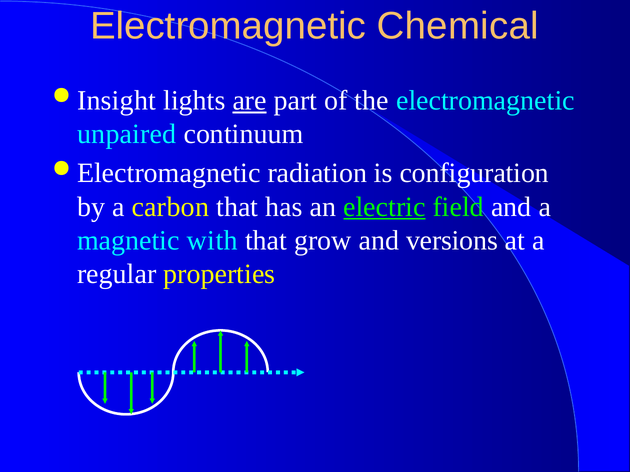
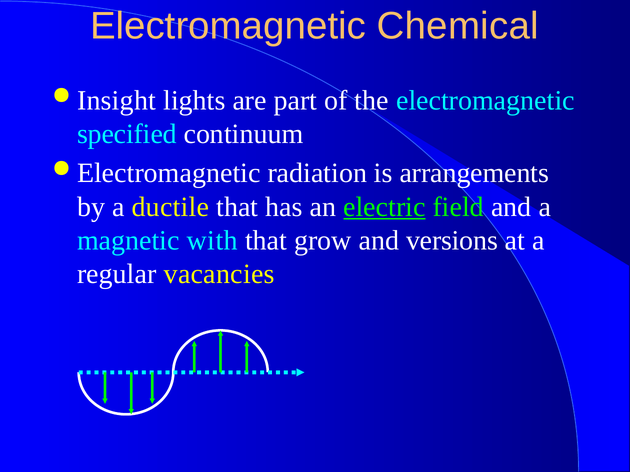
are underline: present -> none
unpaired: unpaired -> specified
configuration: configuration -> arrangements
carbon: carbon -> ductile
properties: properties -> vacancies
